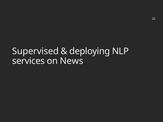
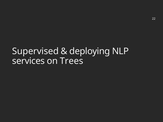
News: News -> Trees
